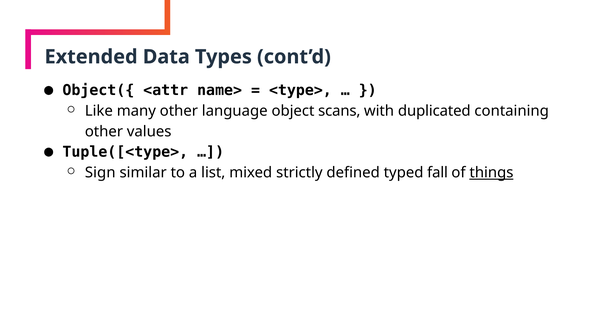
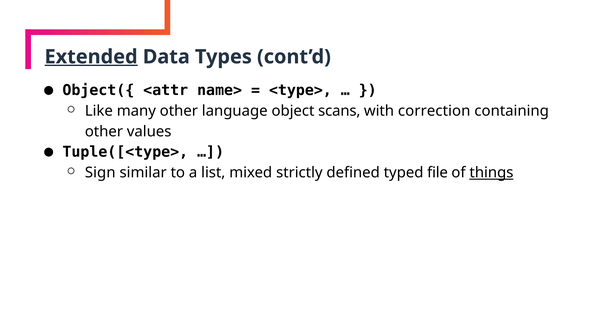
Extended underline: none -> present
duplicated: duplicated -> correction
fall: fall -> file
